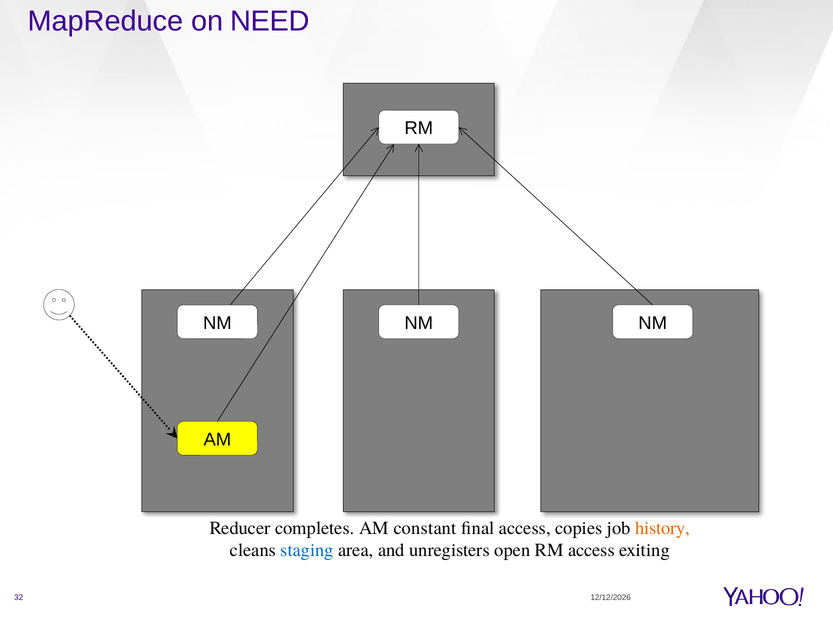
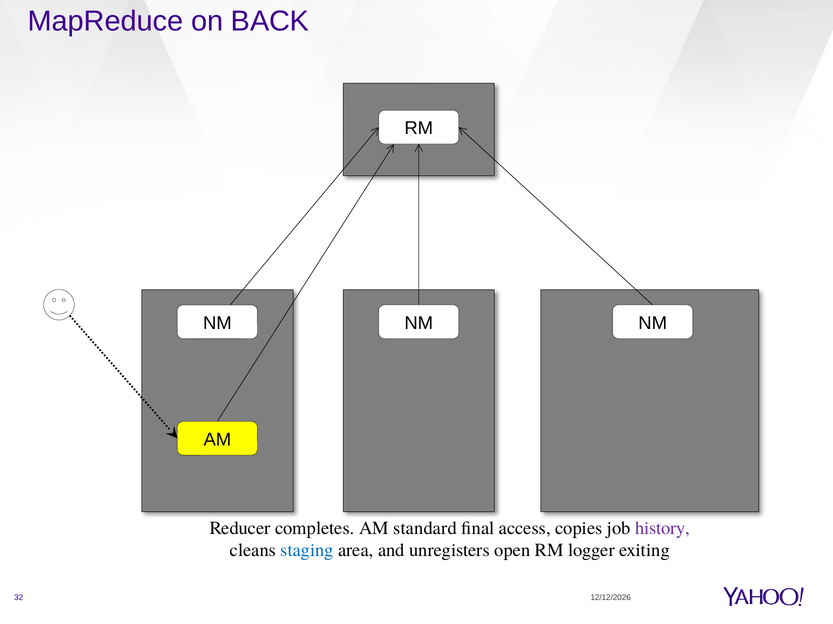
NEED: NEED -> BACK
constant: constant -> standard
history colour: orange -> purple
RM access: access -> logger
